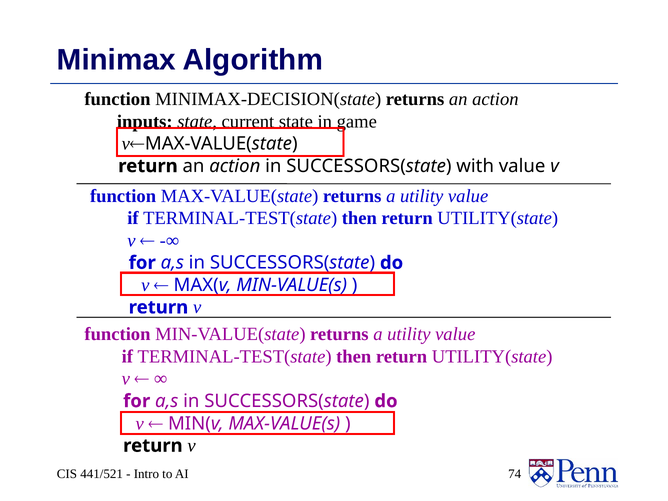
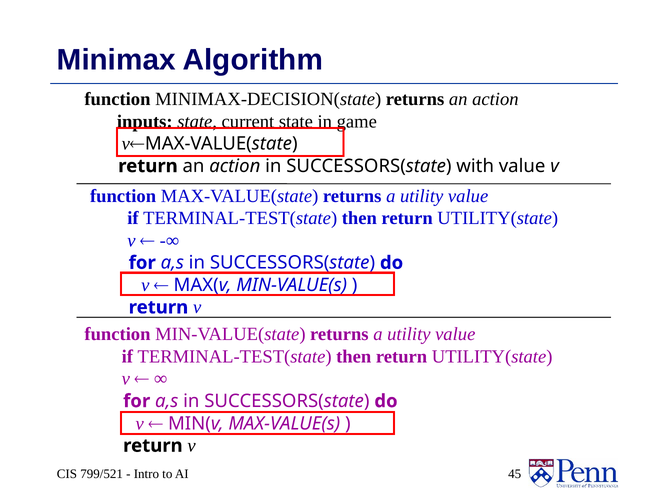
441/521: 441/521 -> 799/521
74: 74 -> 45
